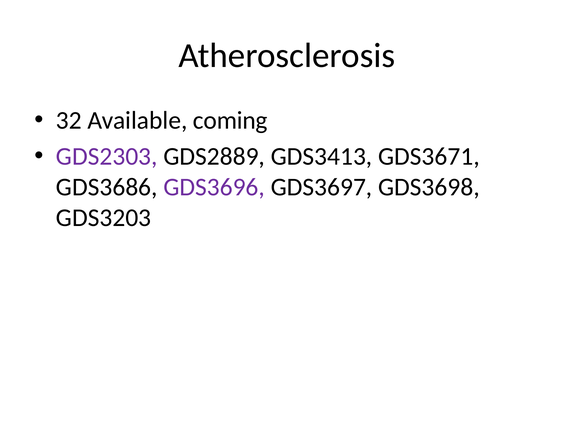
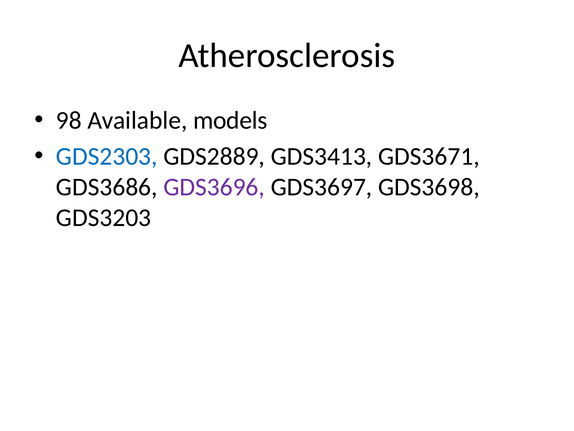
32: 32 -> 98
coming: coming -> models
GDS2303 colour: purple -> blue
